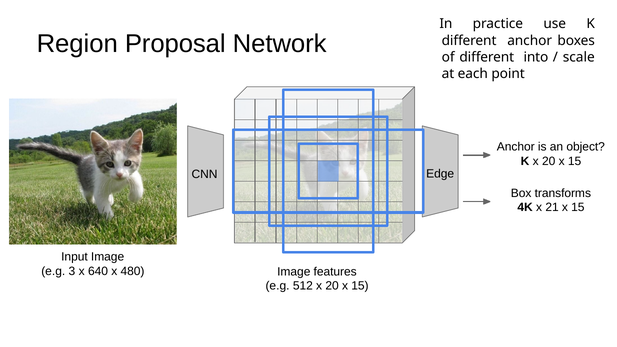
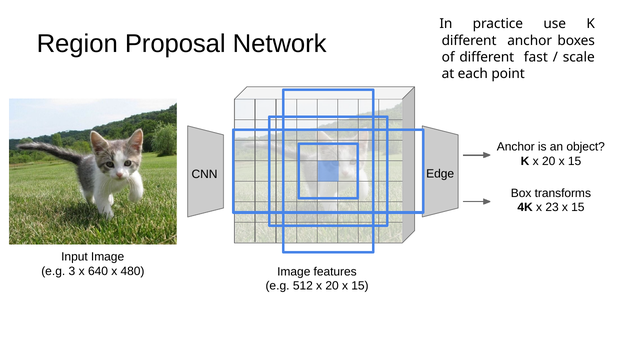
into: into -> fast
21: 21 -> 23
